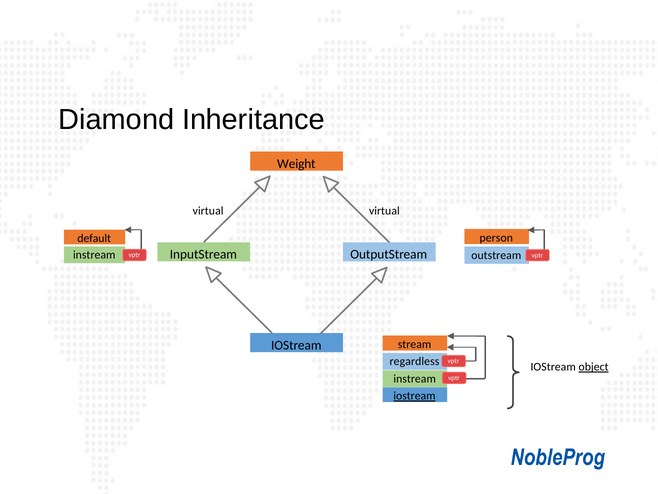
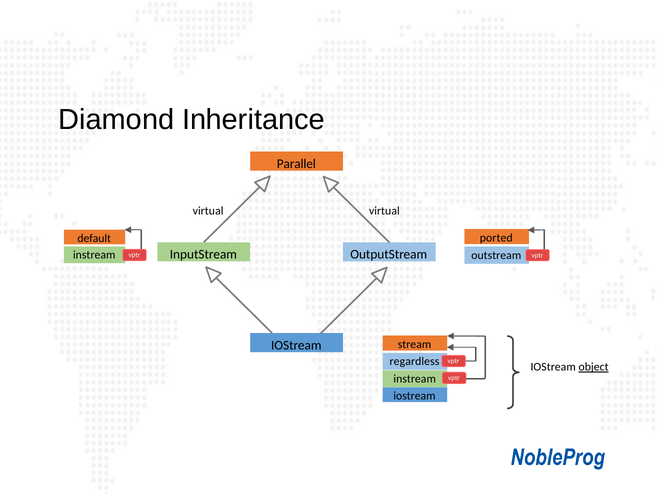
Weight: Weight -> Parallel
person: person -> ported
iostream at (414, 396) underline: present -> none
